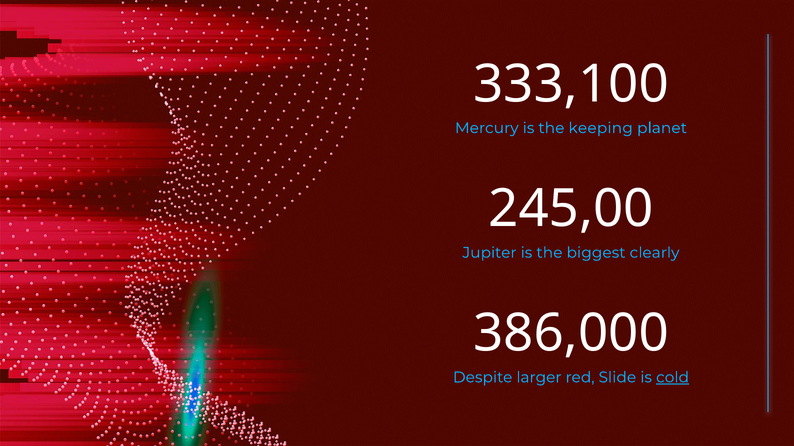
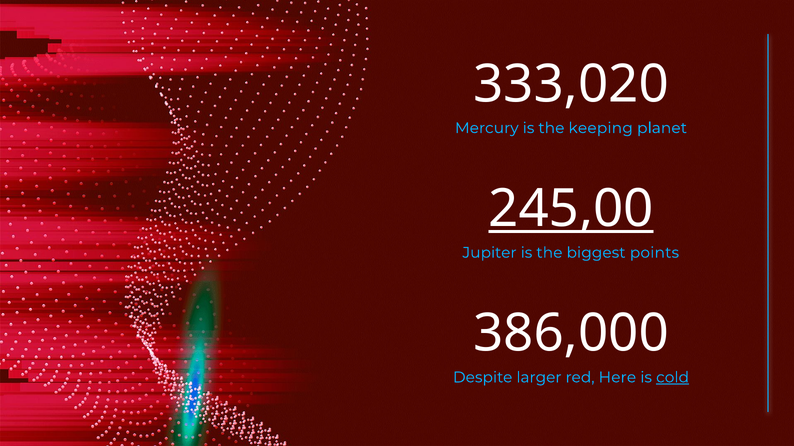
333,100: 333,100 -> 333,020
245,00 underline: none -> present
clearly: clearly -> points
Slide: Slide -> Here
